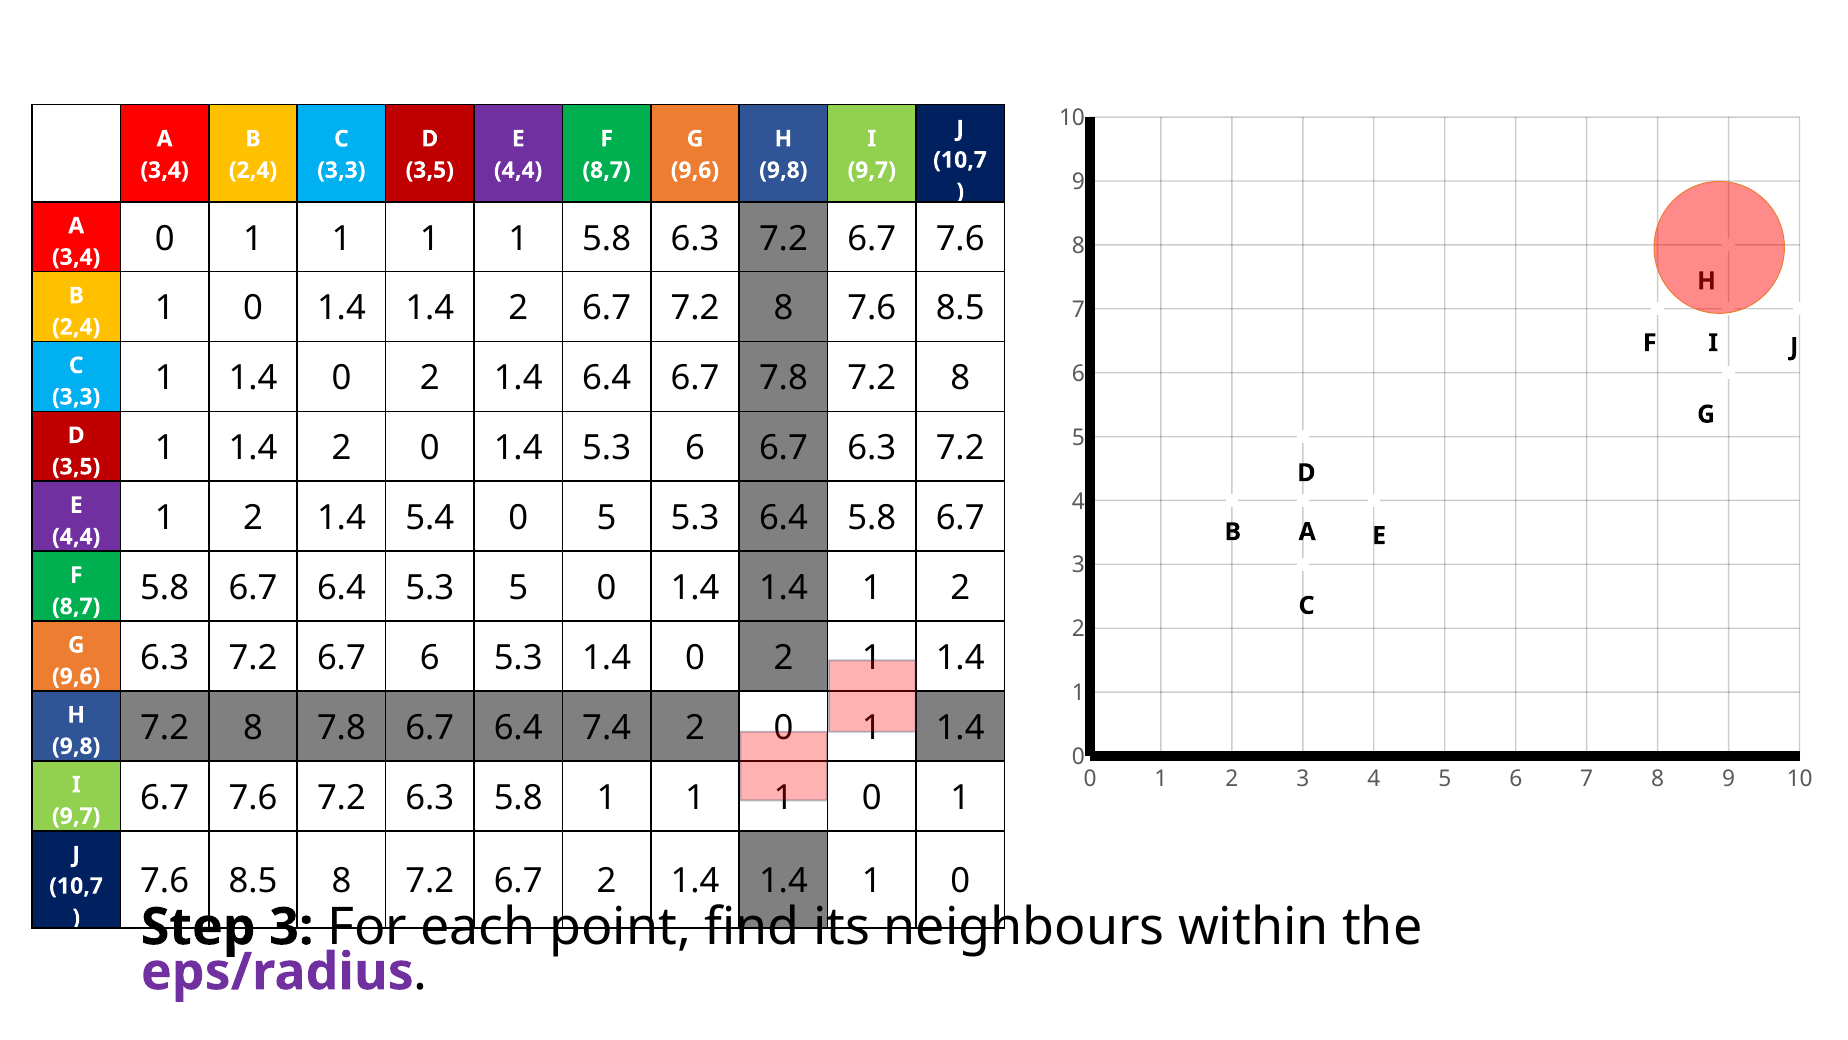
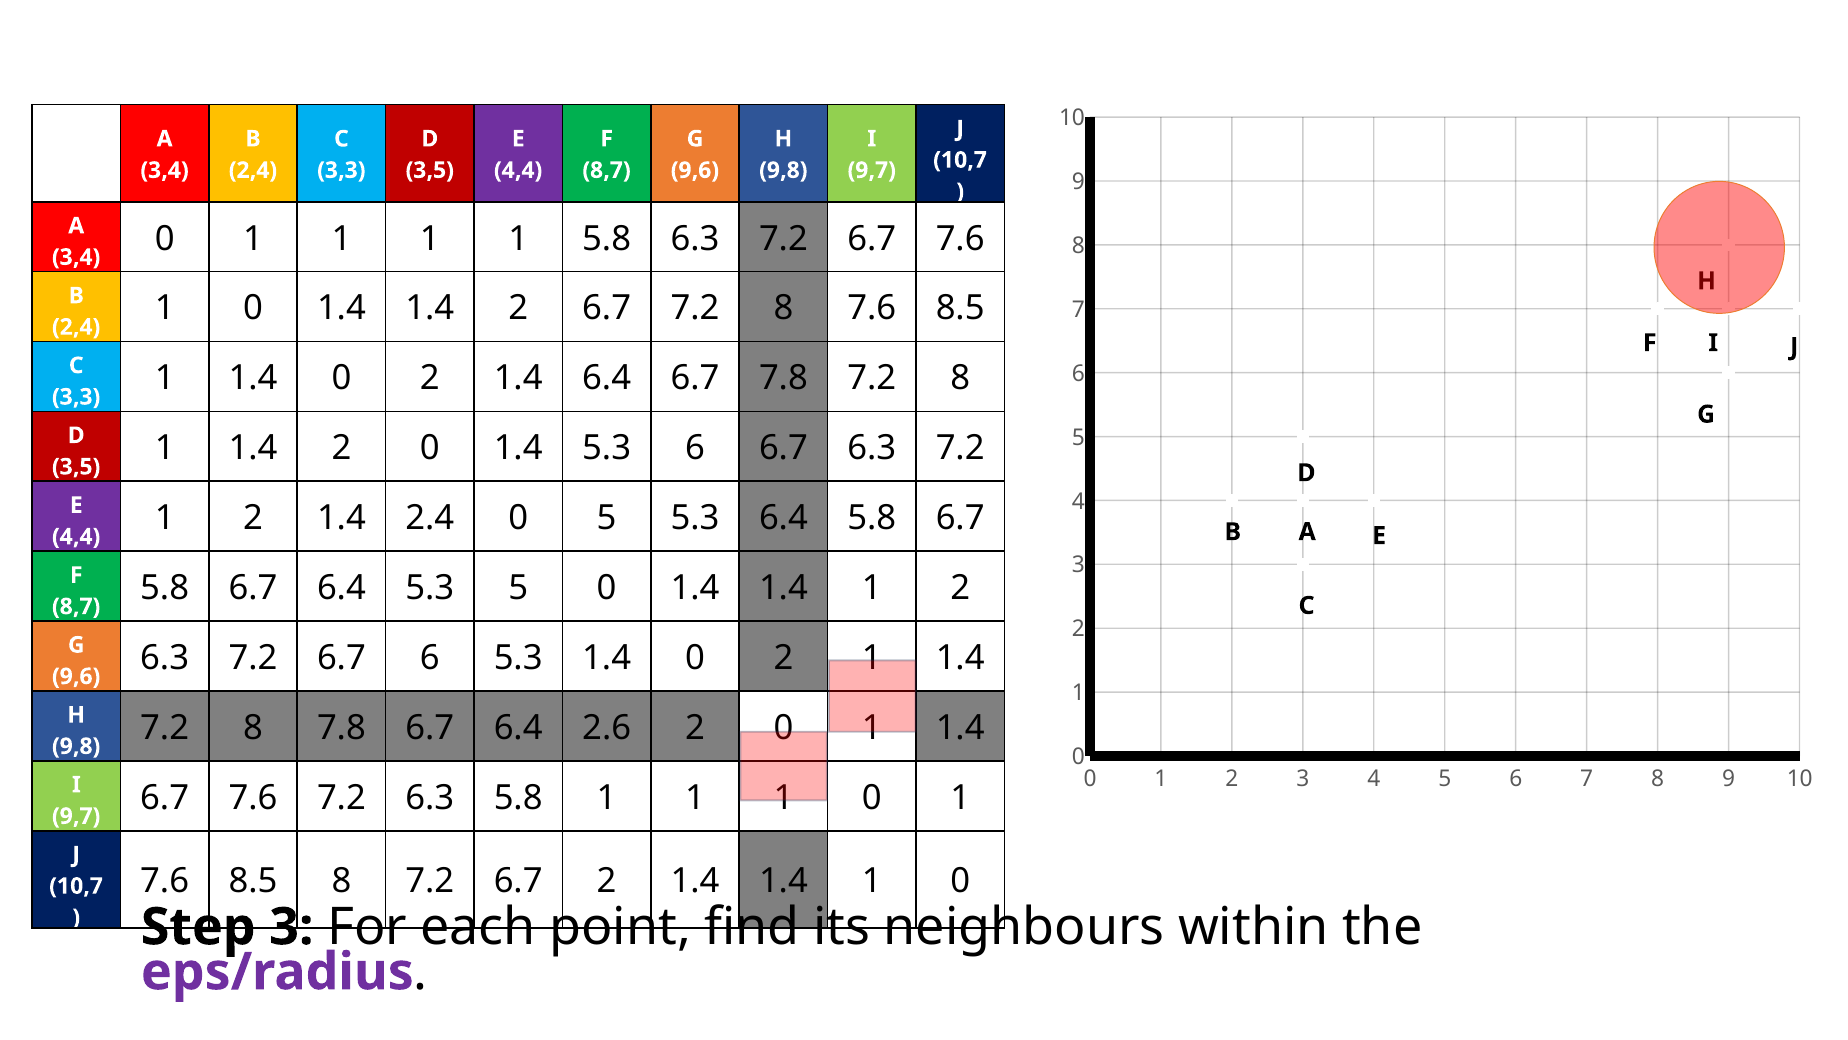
5.4: 5.4 -> 2.4
7.4: 7.4 -> 2.6
